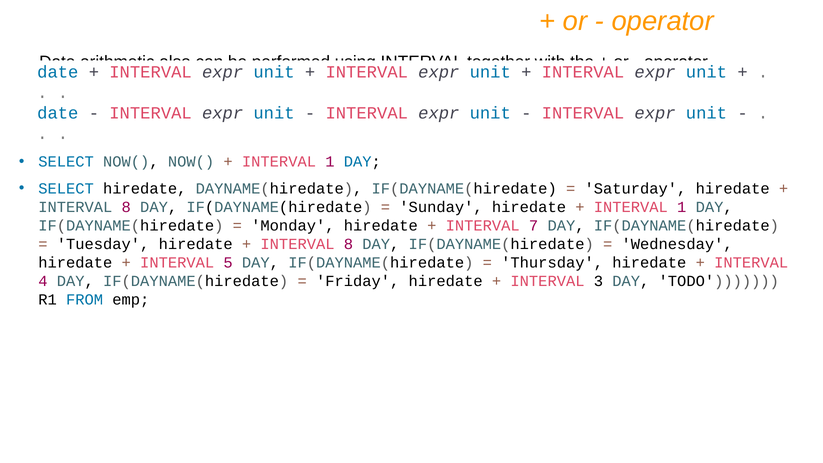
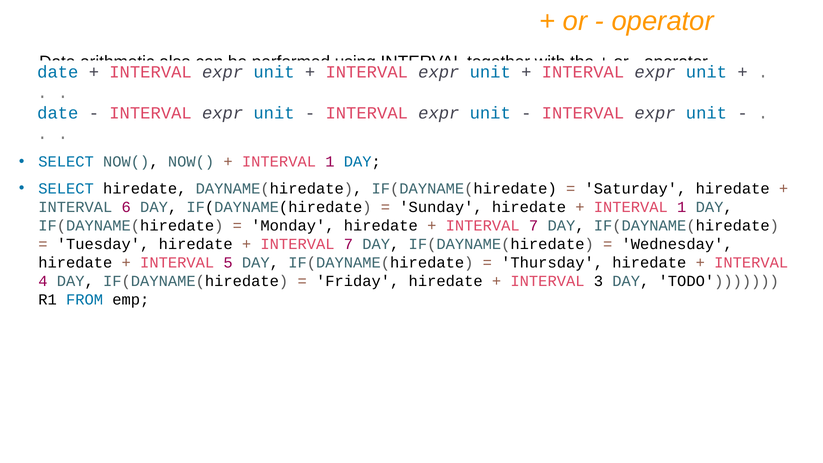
8 at (126, 207): 8 -> 6
8 at (348, 244): 8 -> 7
